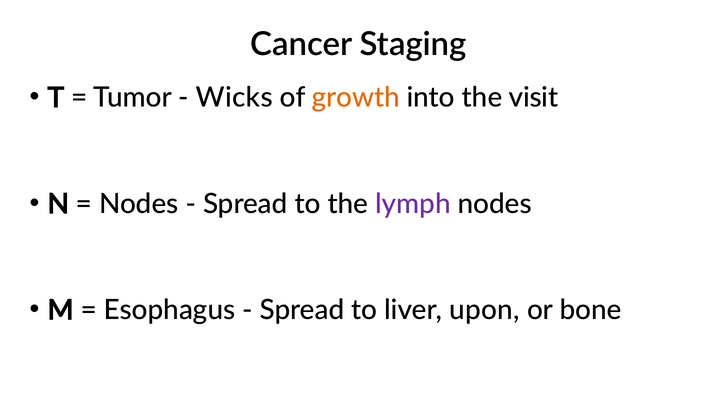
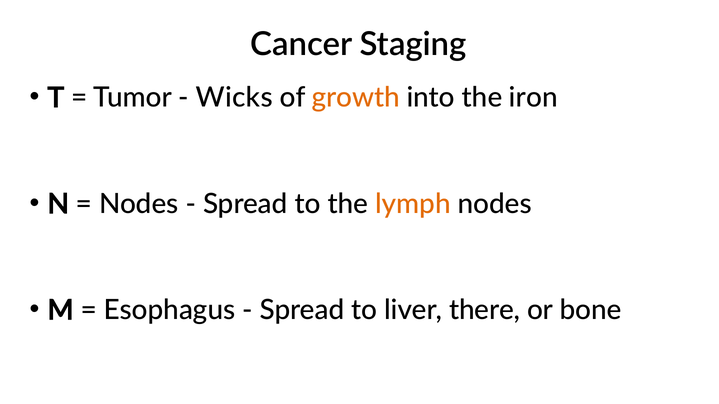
visit: visit -> iron
lymph colour: purple -> orange
upon: upon -> there
